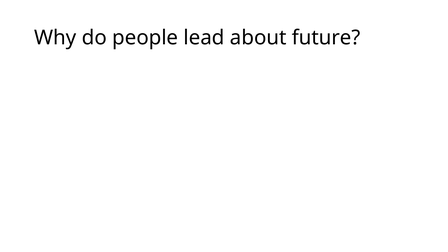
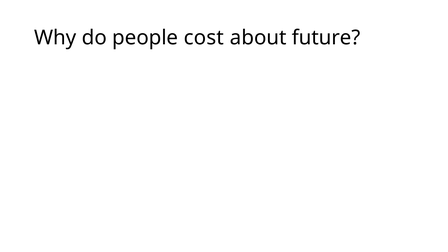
lead: lead -> cost
